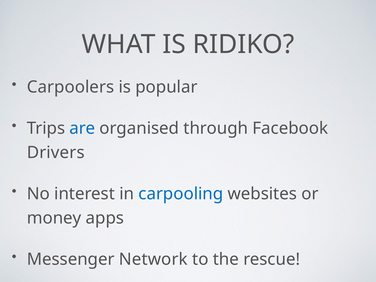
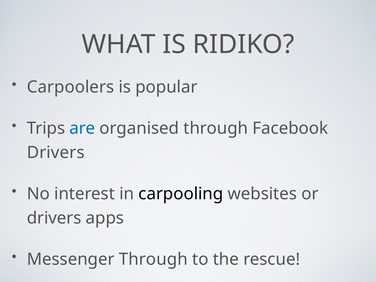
carpooling colour: blue -> black
money at (54, 218): money -> drivers
Messenger Network: Network -> Through
